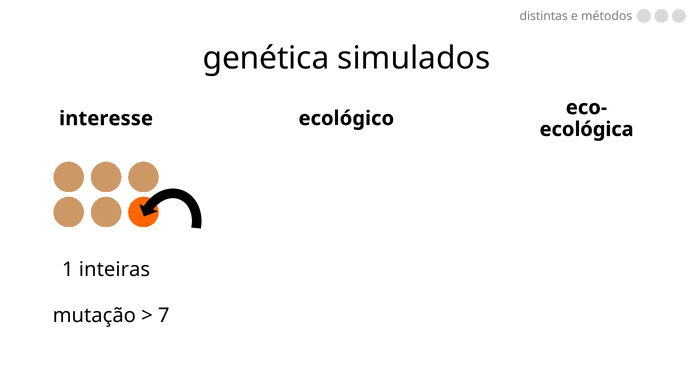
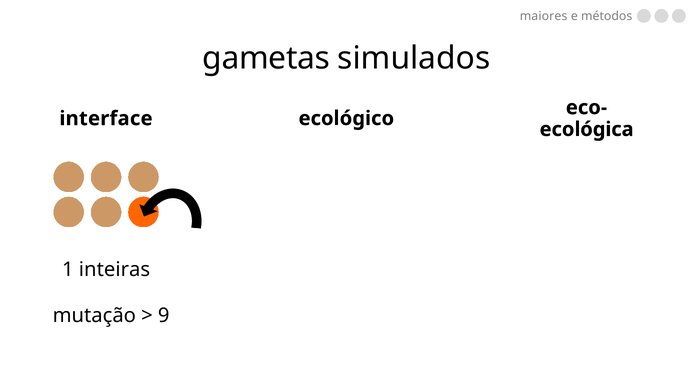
distintas: distintas -> maiores
genética: genética -> gametas
interesse: interesse -> interface
7: 7 -> 9
